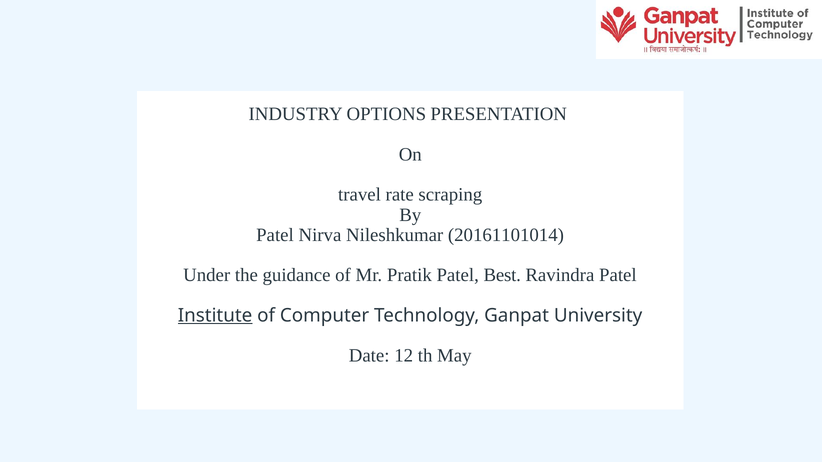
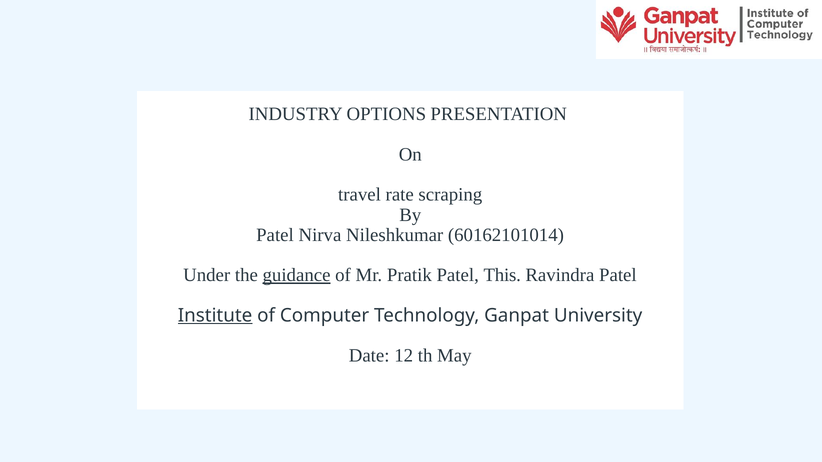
20161101014: 20161101014 -> 60162101014
guidance underline: none -> present
Best: Best -> This
